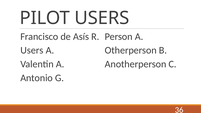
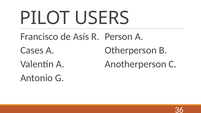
Users at (32, 50): Users -> Cases
